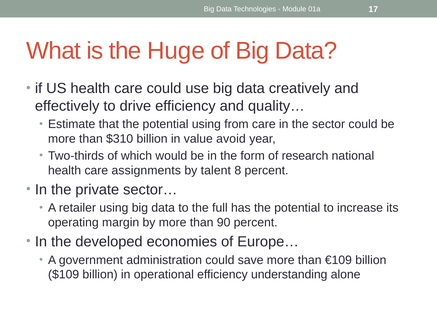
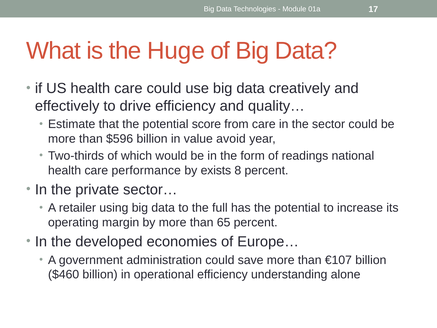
potential using: using -> score
$310: $310 -> $596
research: research -> readings
assignments: assignments -> performance
talent: talent -> exists
90: 90 -> 65
€109: €109 -> €107
$109: $109 -> $460
